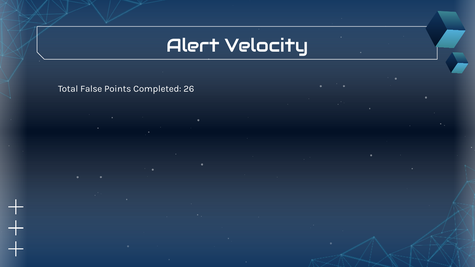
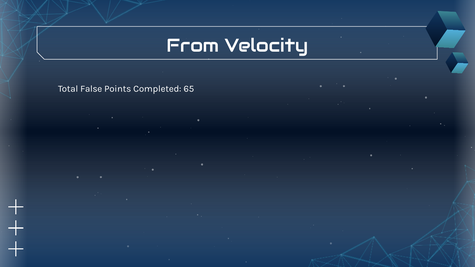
Alert: Alert -> From
26: 26 -> 65
